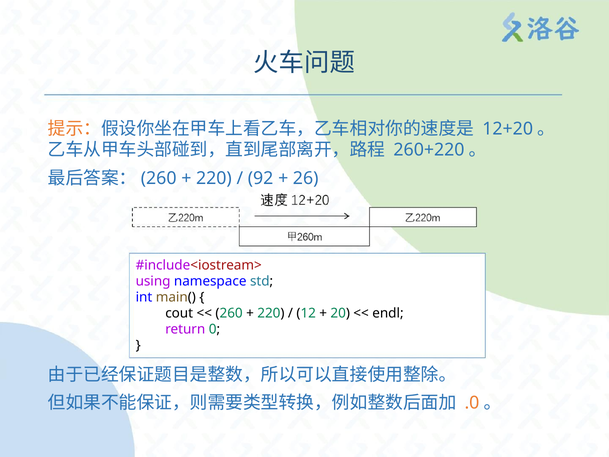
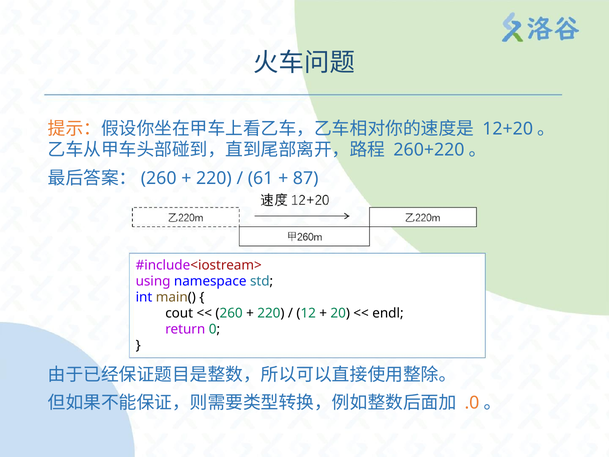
92: 92 -> 61
26: 26 -> 87
